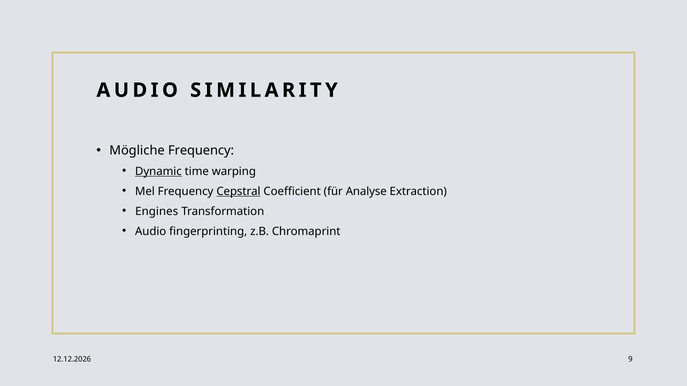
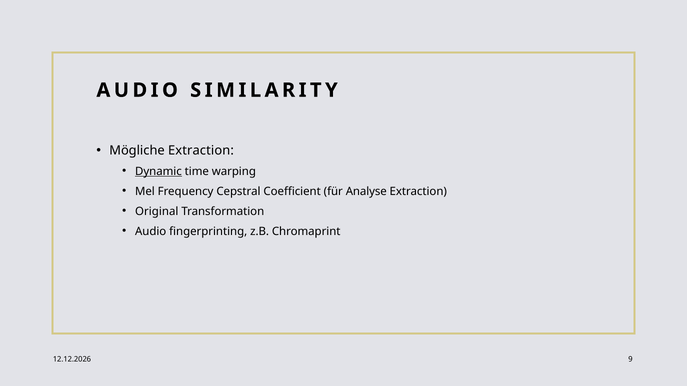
Mögliche Frequency: Frequency -> Extraction
Cepstral underline: present -> none
Engines: Engines -> Original
